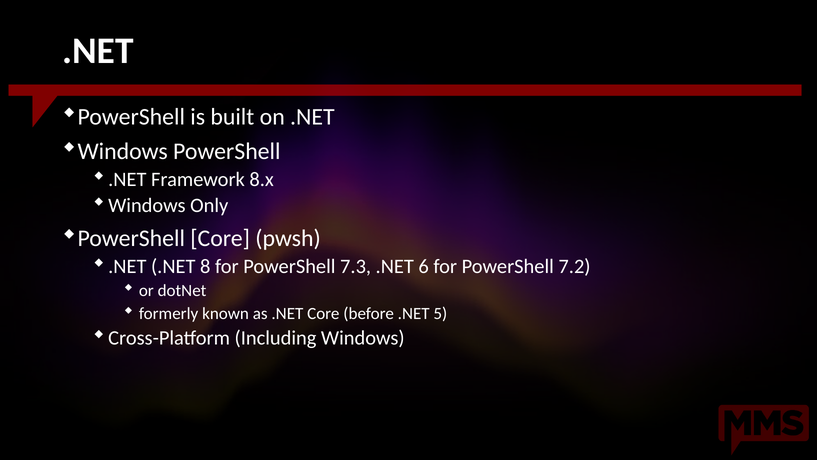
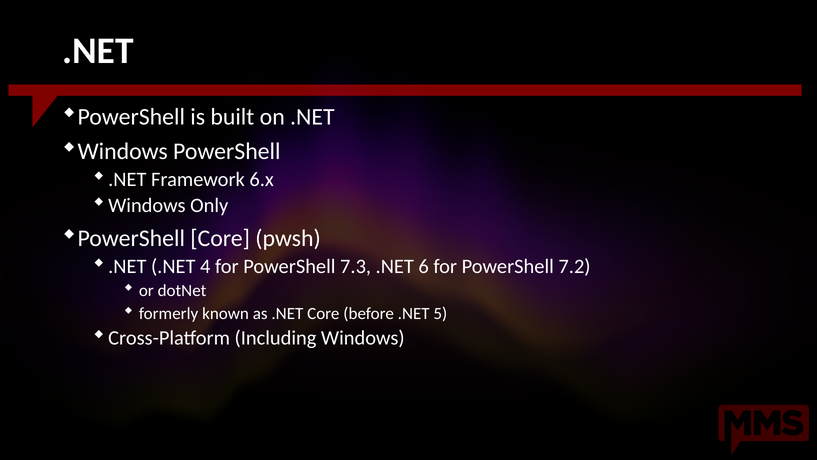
8.x: 8.x -> 6.x
8: 8 -> 4
